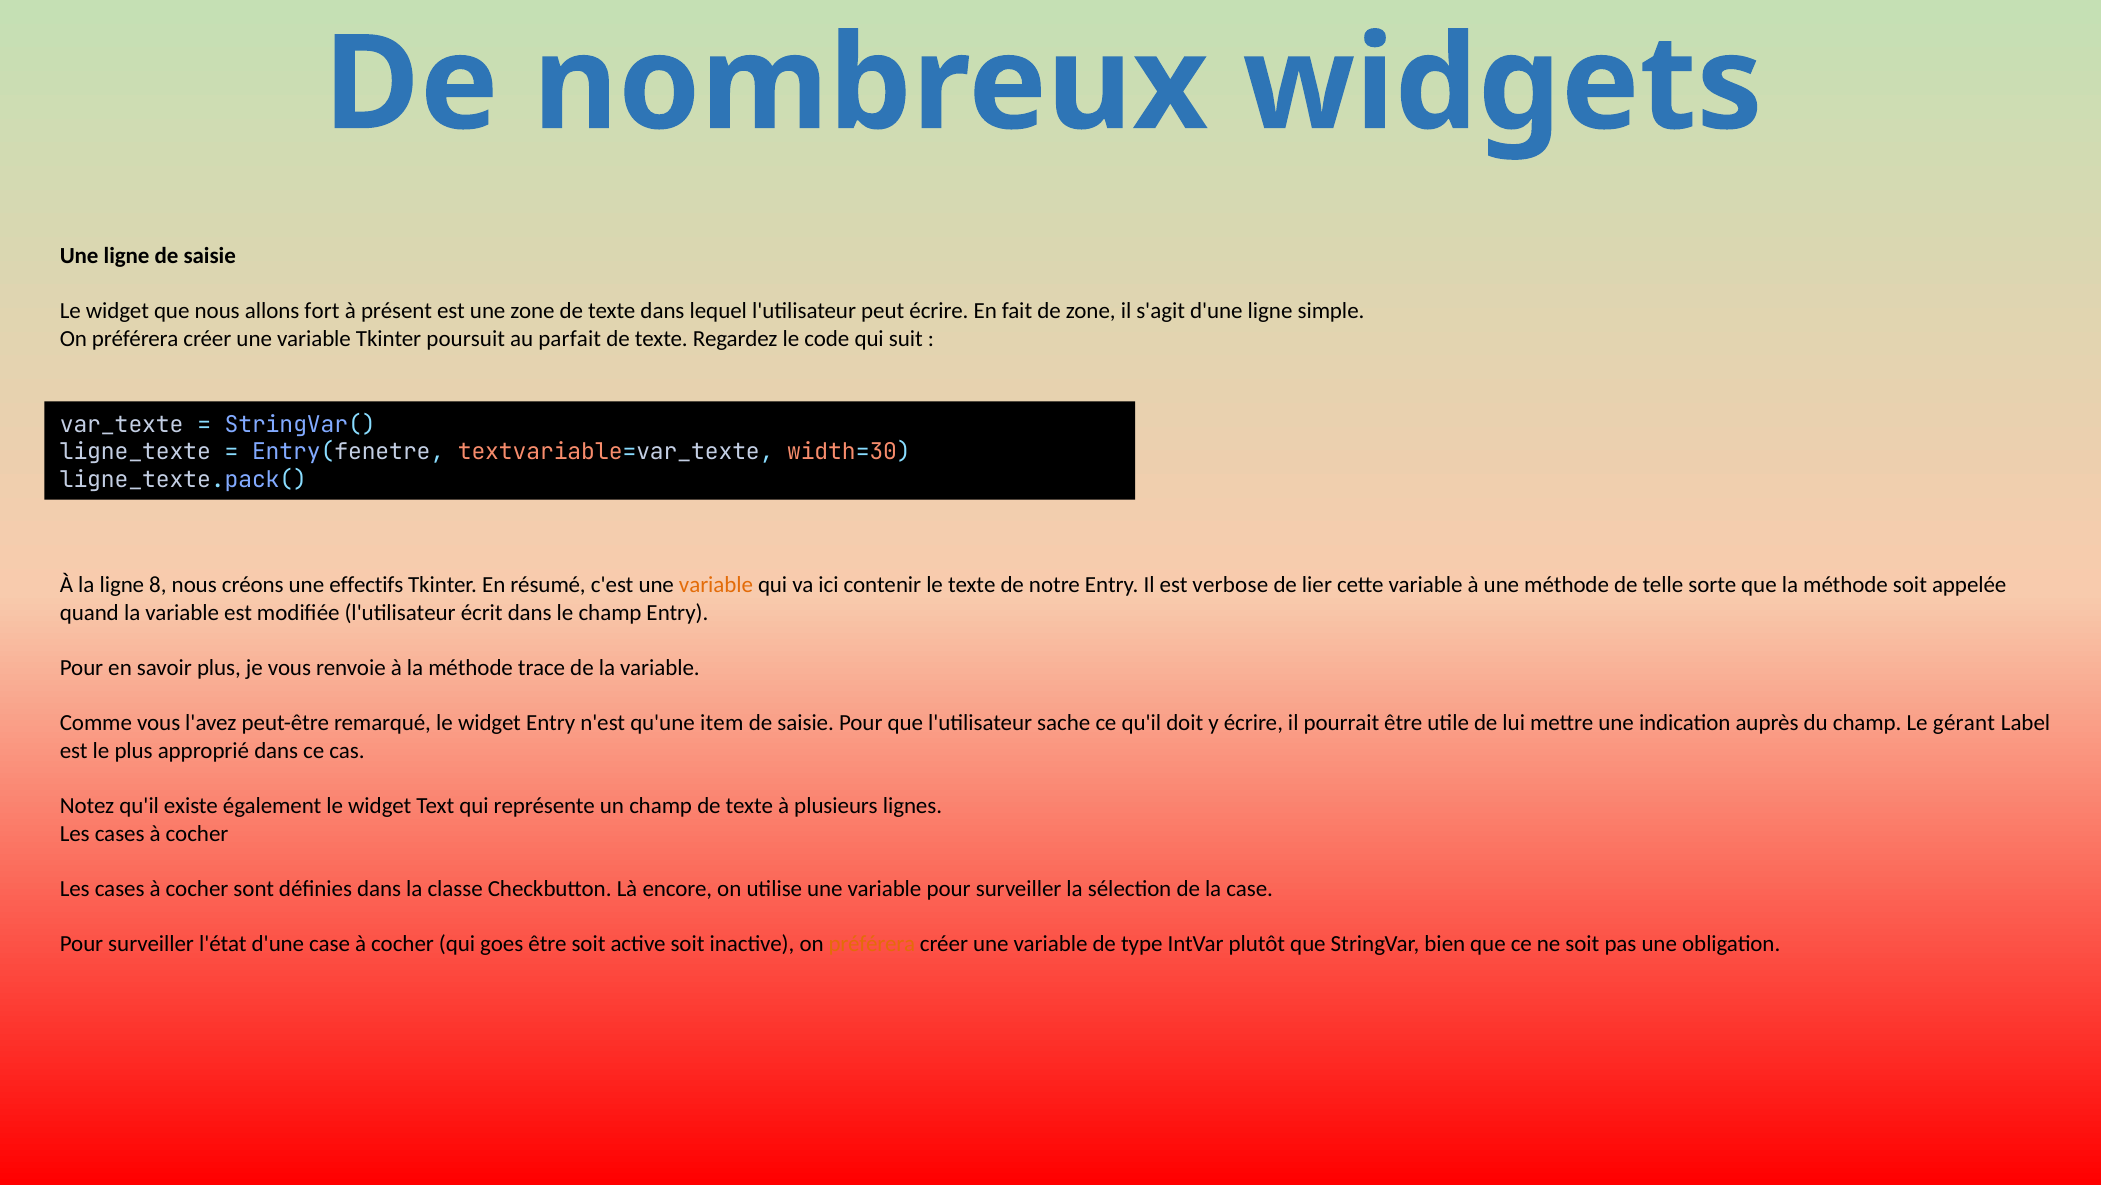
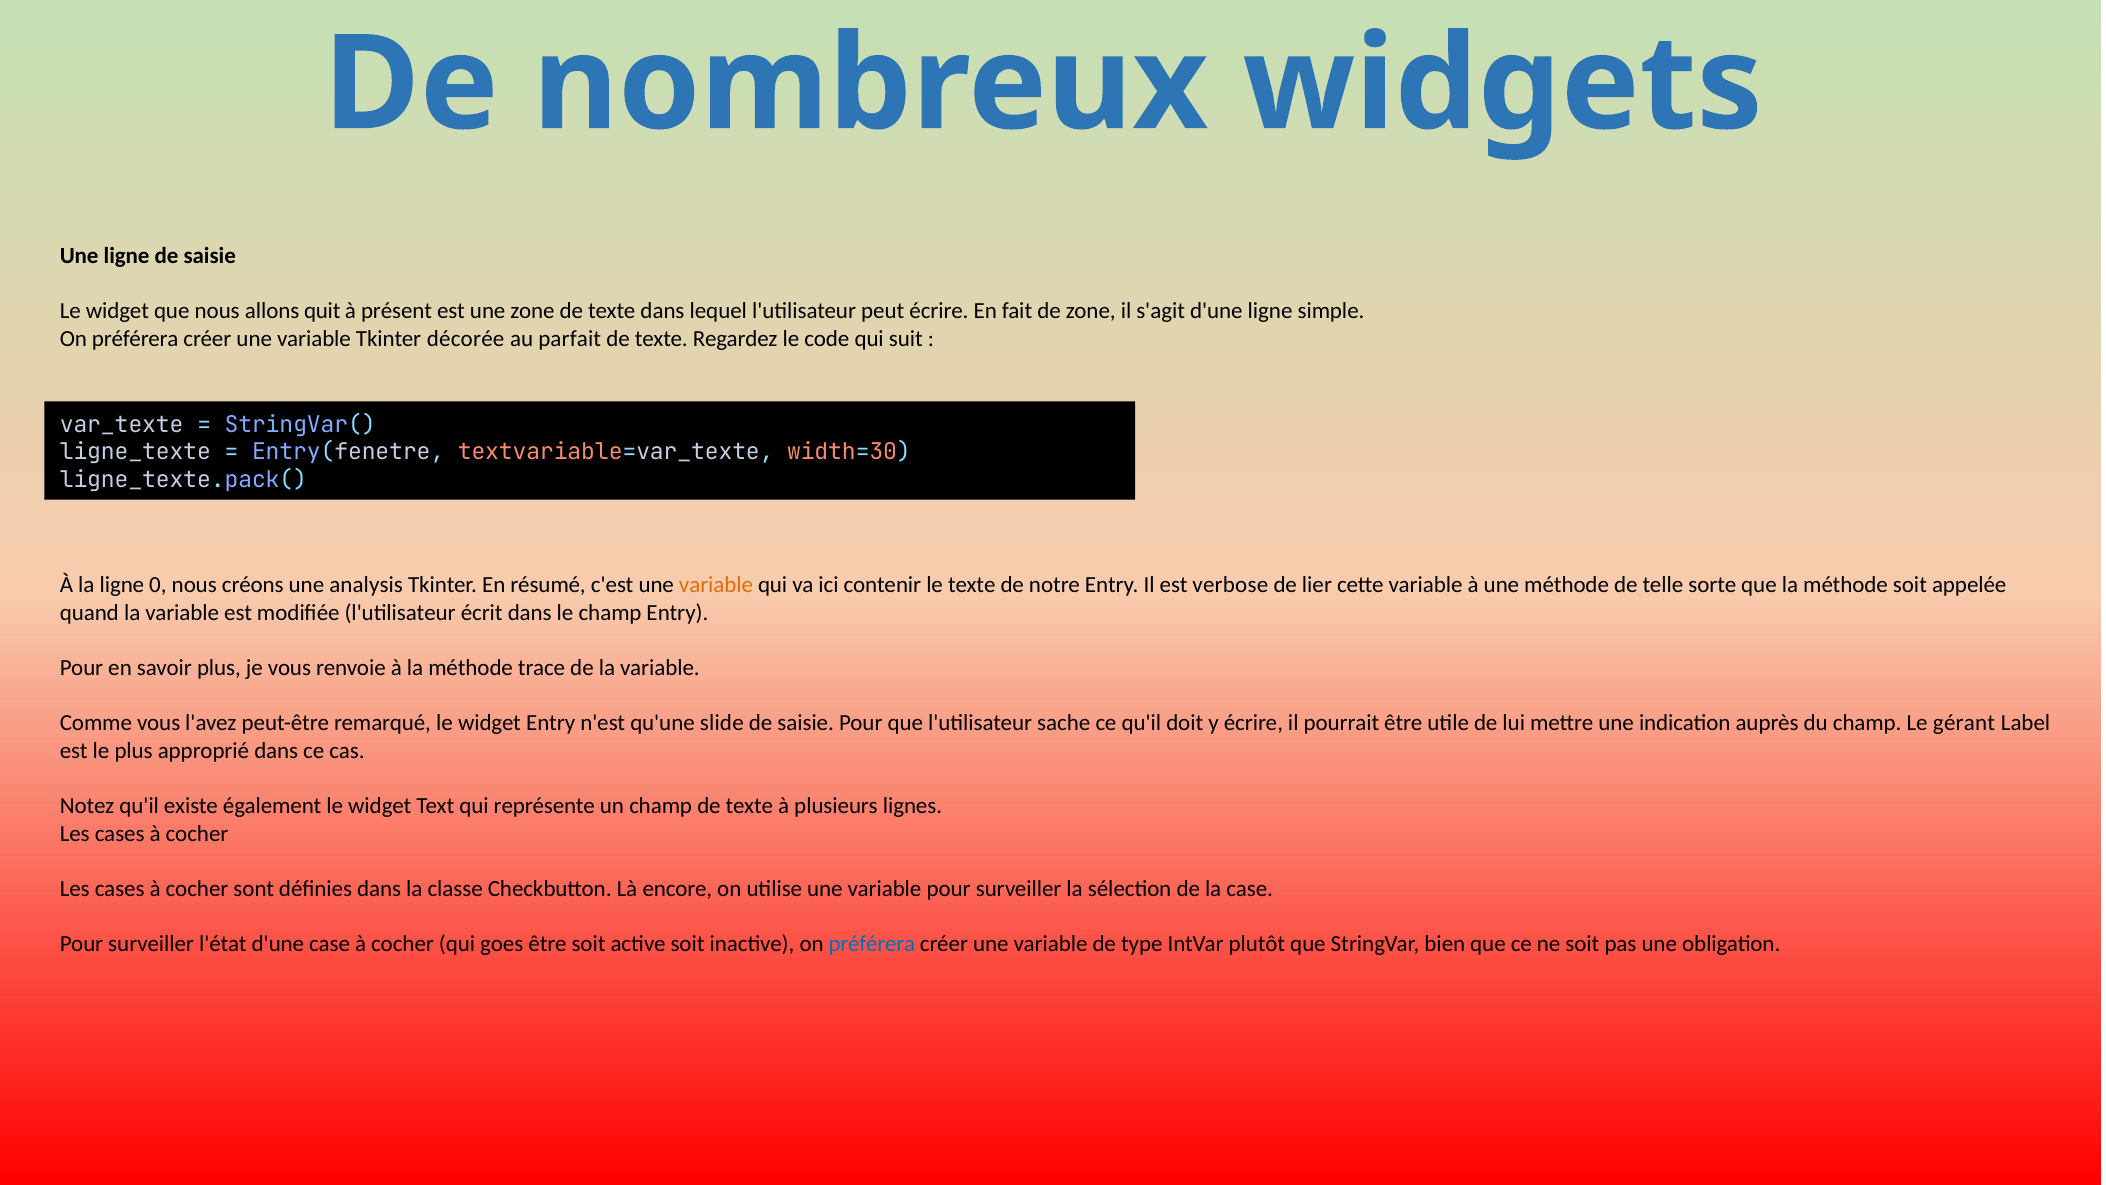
fort: fort -> quit
poursuit: poursuit -> décorée
8: 8 -> 0
effectifs: effectifs -> analysis
item: item -> slide
préférera at (872, 944) colour: orange -> blue
